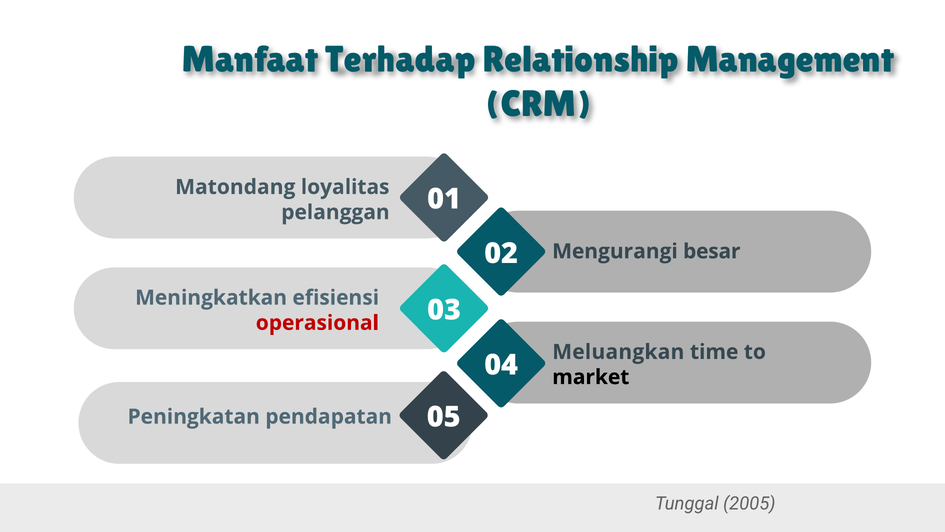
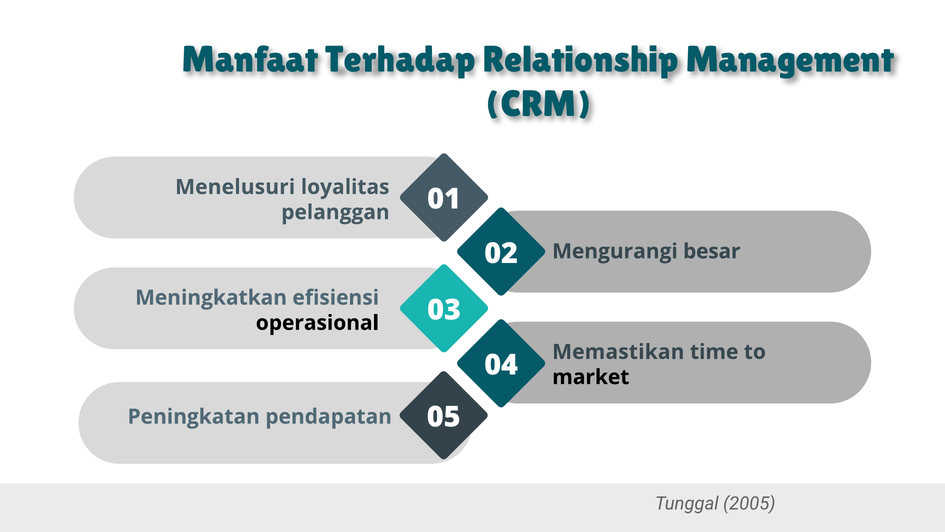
Matondang: Matondang -> Menelusuri
operasional colour: red -> black
Meluangkan: Meluangkan -> Memastikan
